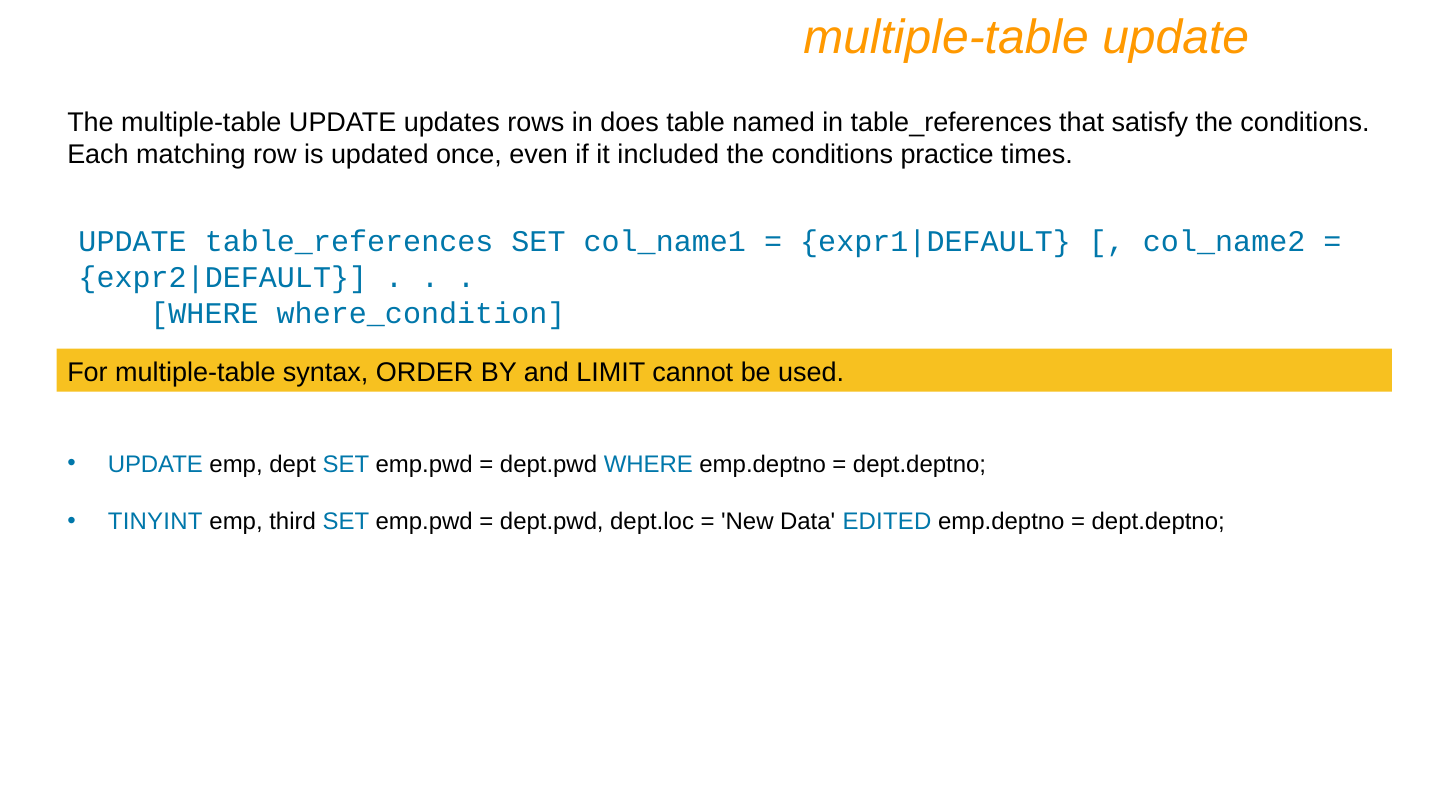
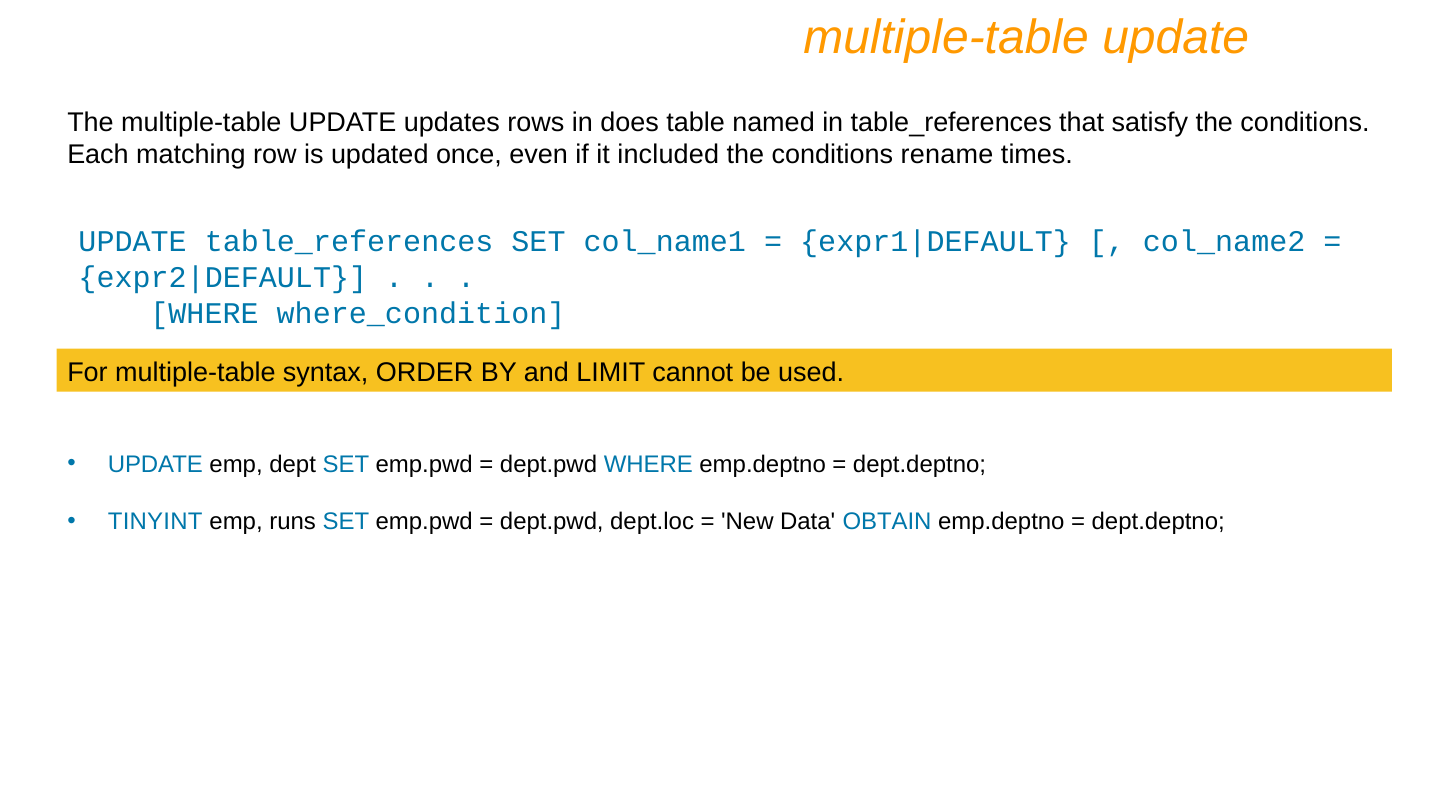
practice: practice -> rename
third: third -> runs
EDITED: EDITED -> OBTAIN
